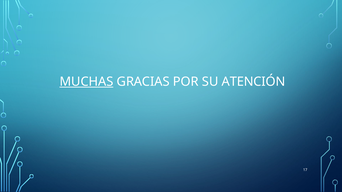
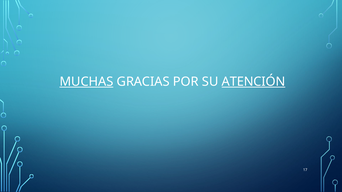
ATENCIÓN underline: none -> present
